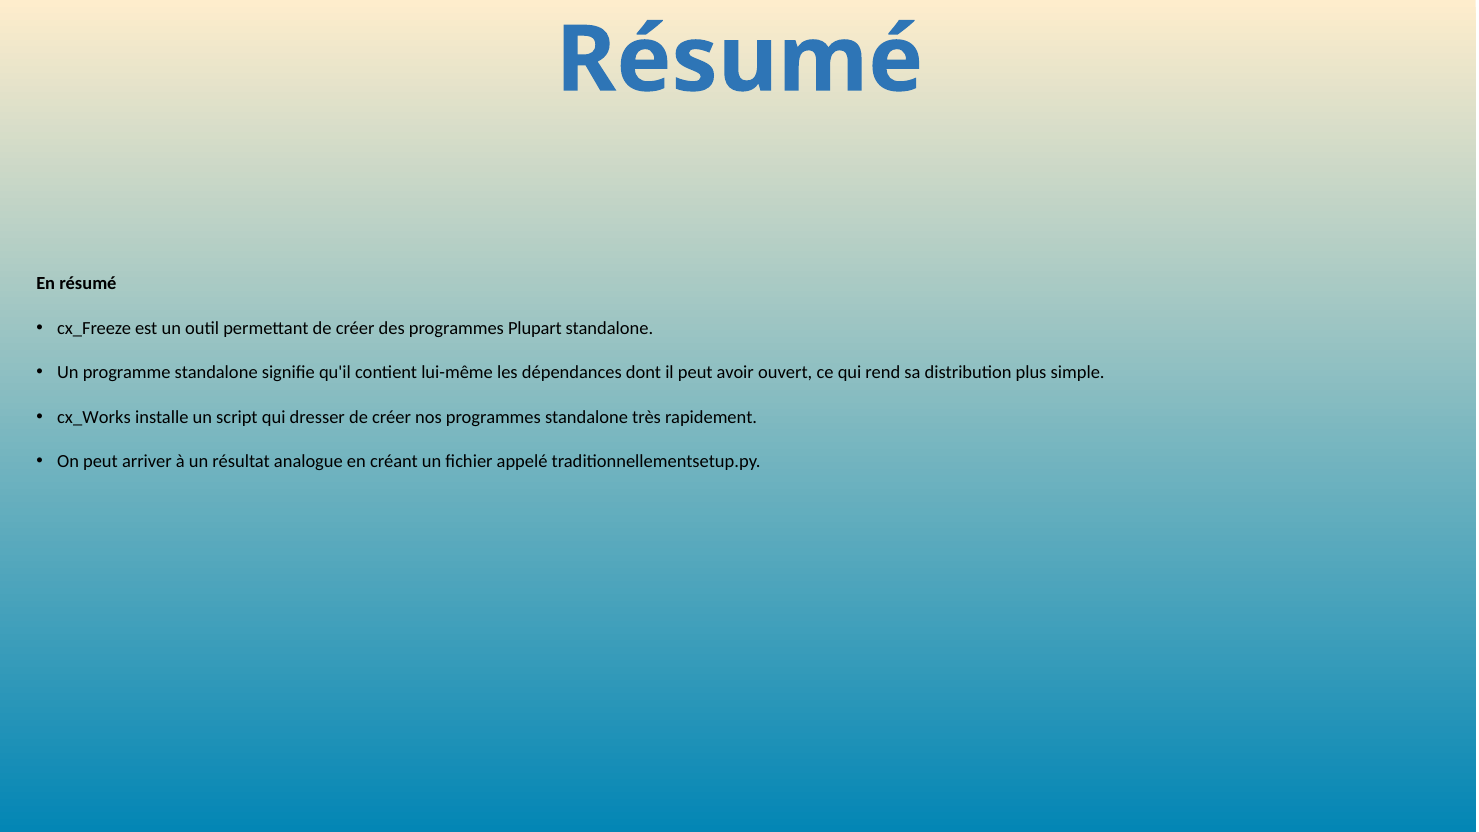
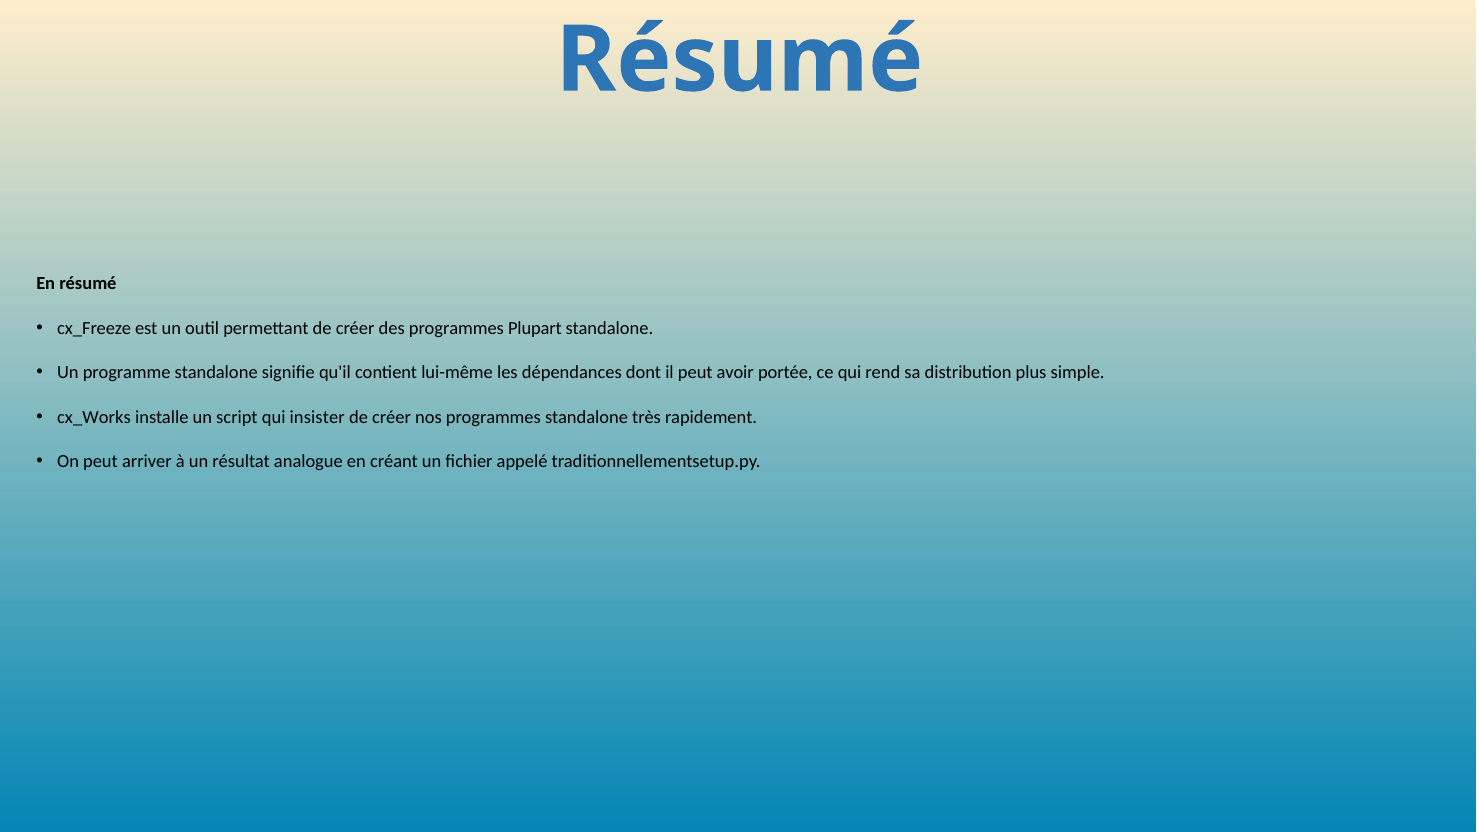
ouvert: ouvert -> portée
dresser: dresser -> insister
